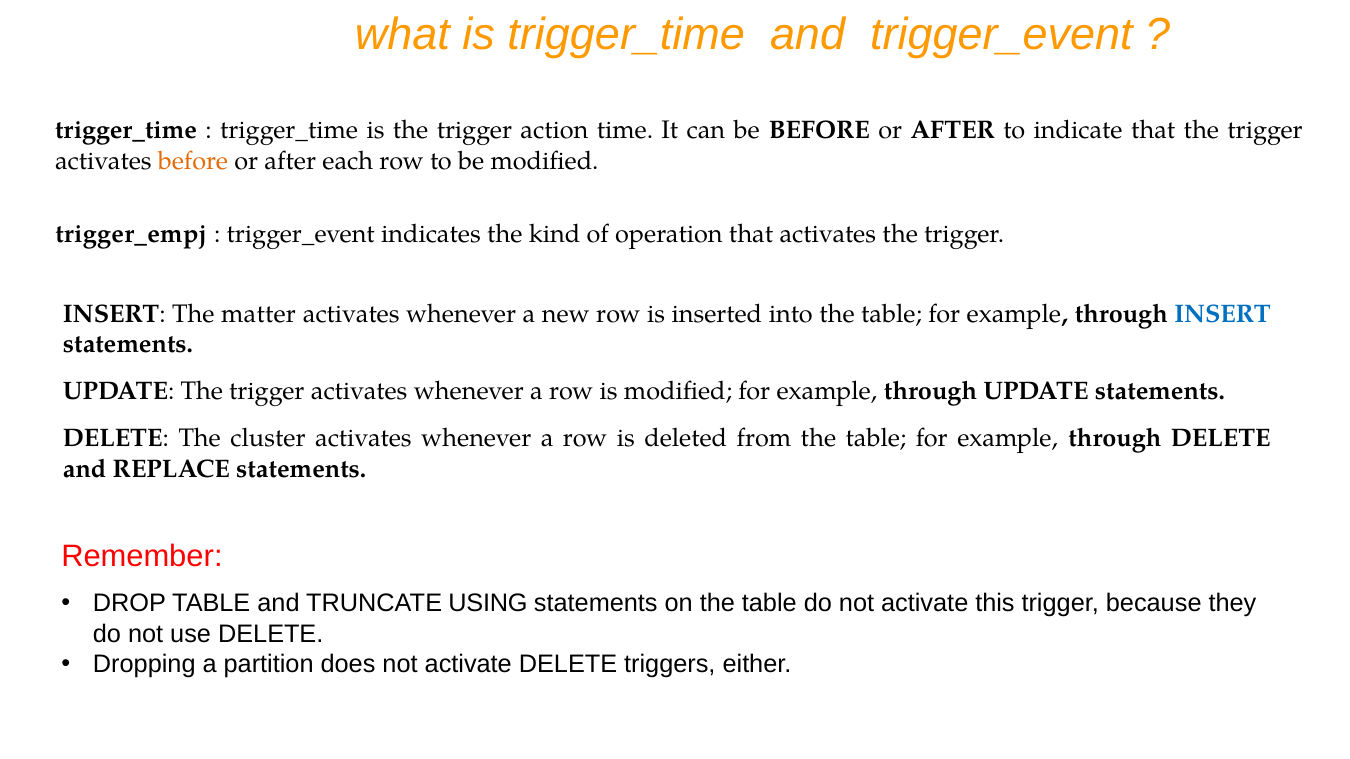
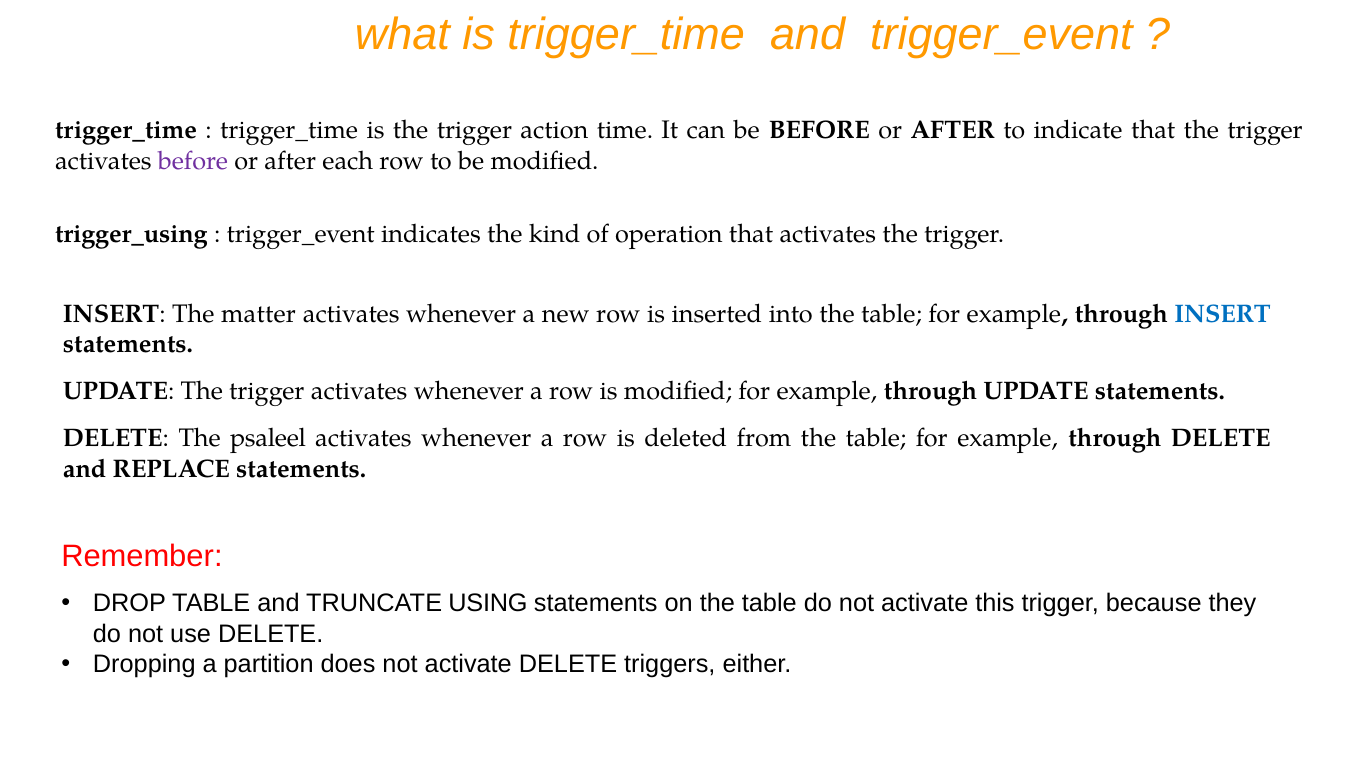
before at (193, 161) colour: orange -> purple
trigger_empj: trigger_empj -> trigger_using
cluster: cluster -> psaleel
